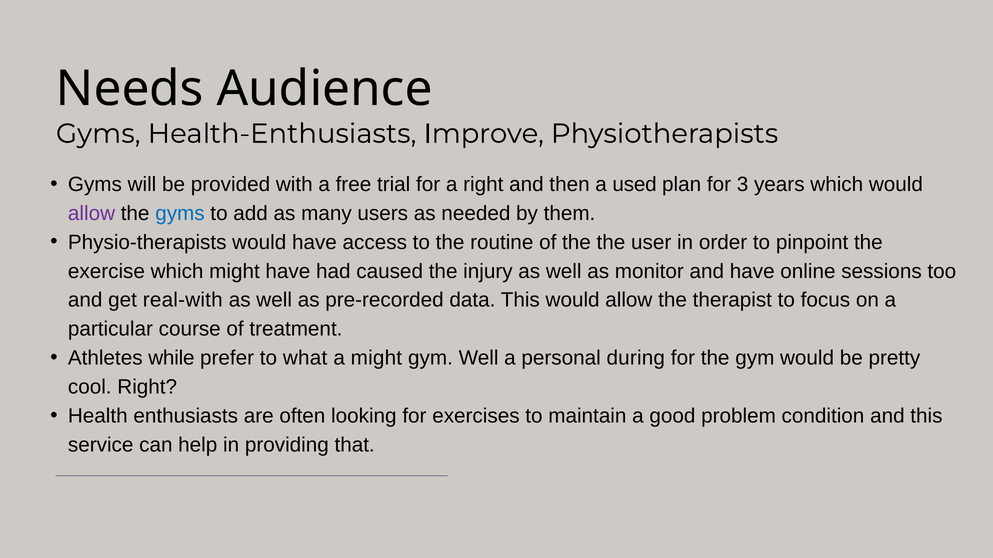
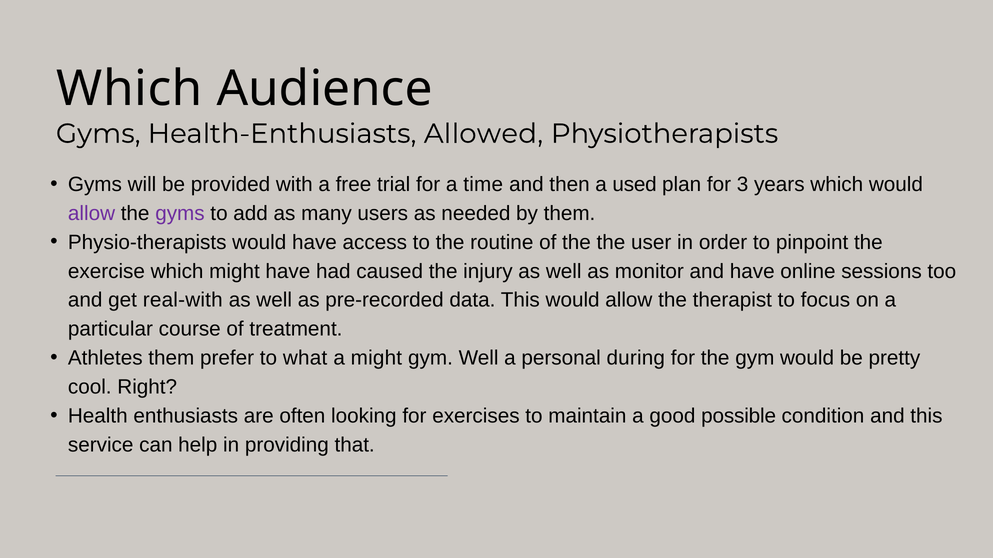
Needs at (130, 89): Needs -> Which
Improve: Improve -> Allowed
a right: right -> time
gyms at (180, 214) colour: blue -> purple
Athletes while: while -> them
problem: problem -> possible
